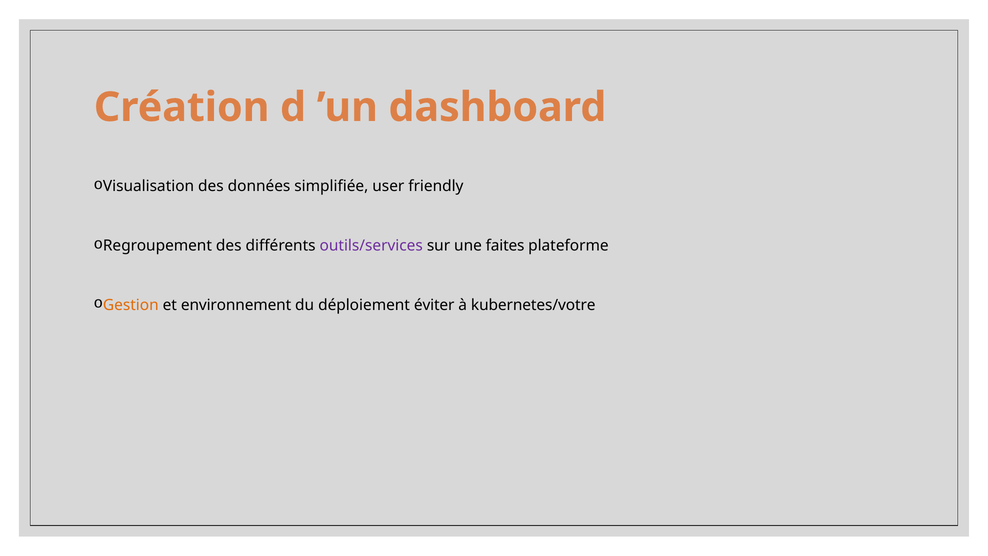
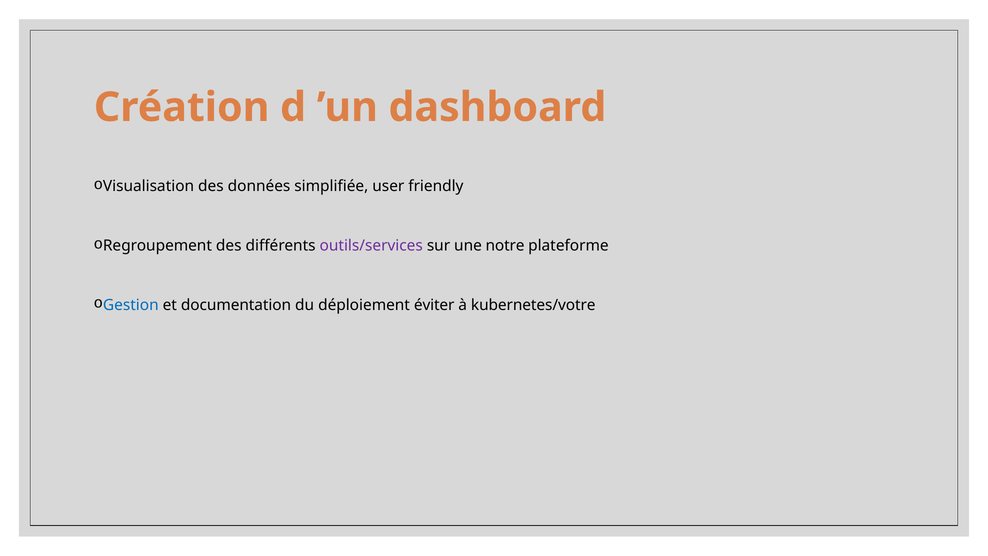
faites: faites -> notre
Gestion colour: orange -> blue
environnement: environnement -> documentation
